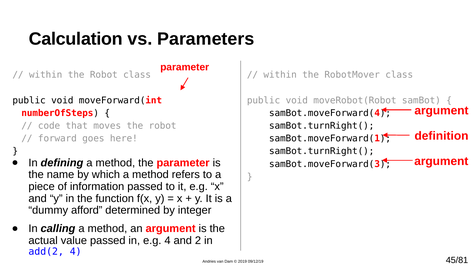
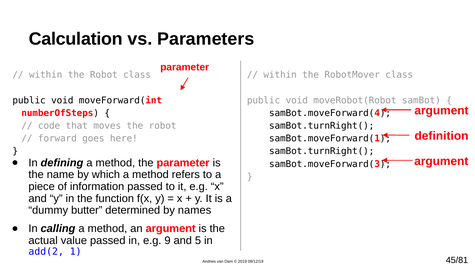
afford: afford -> butter
integer: integer -> names
e.g 4: 4 -> 9
2: 2 -> 5
add(2 4: 4 -> 1
